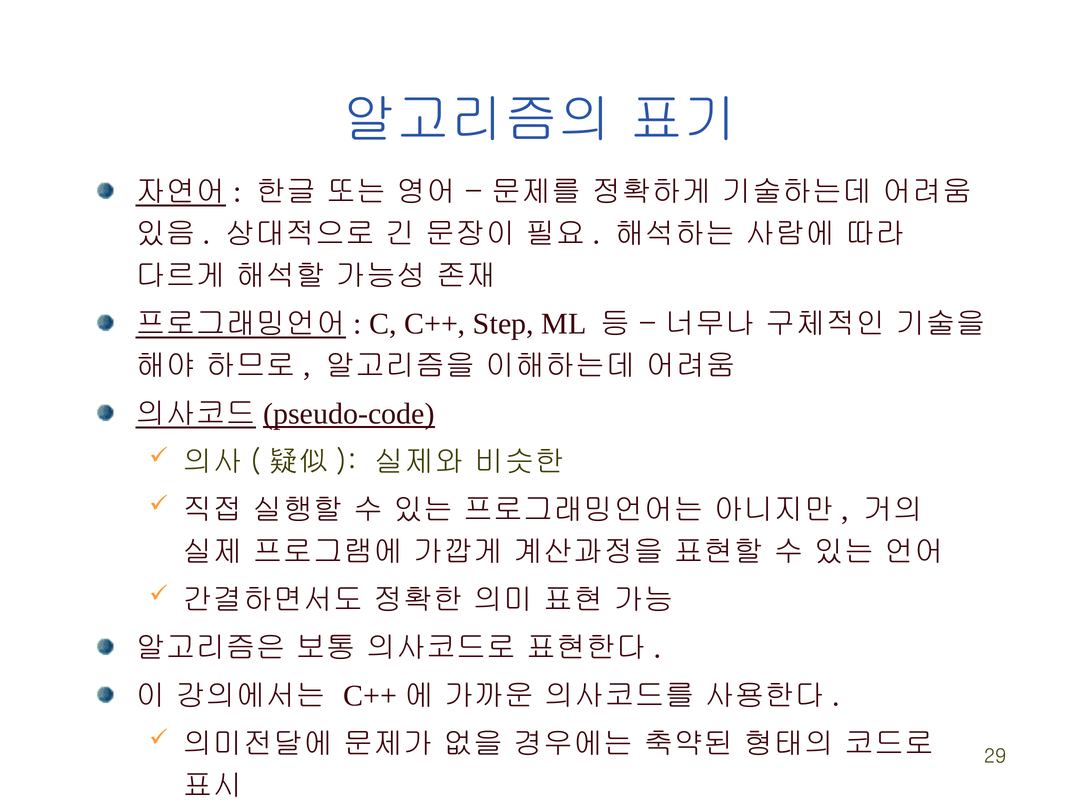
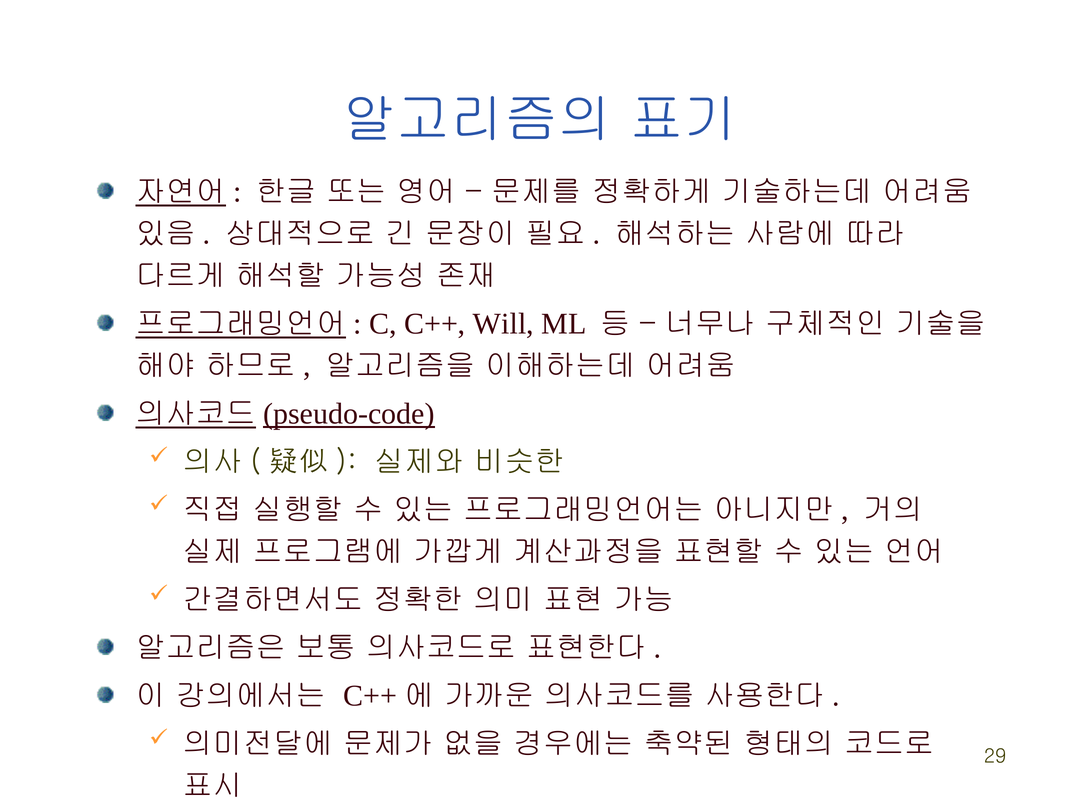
Step: Step -> Will
